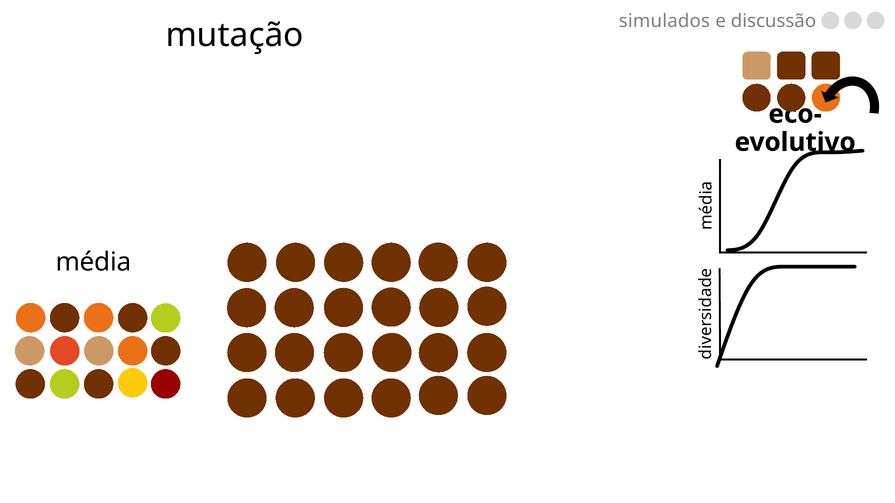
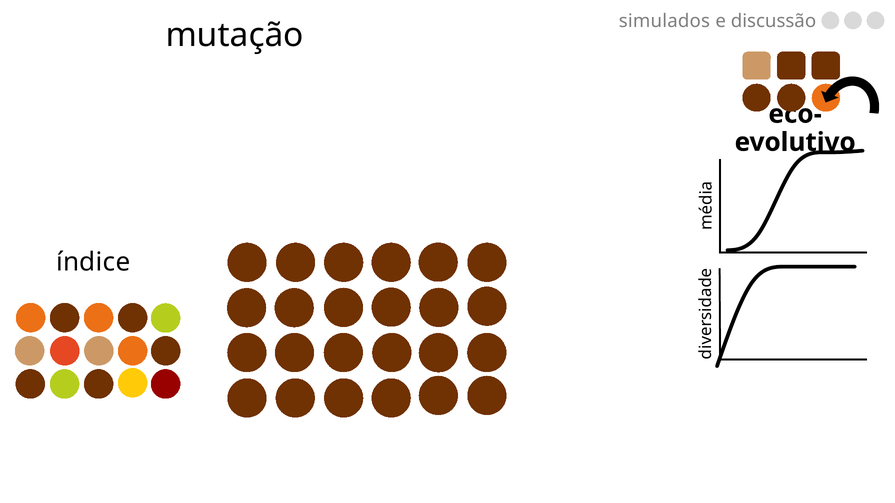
média: média -> índice
